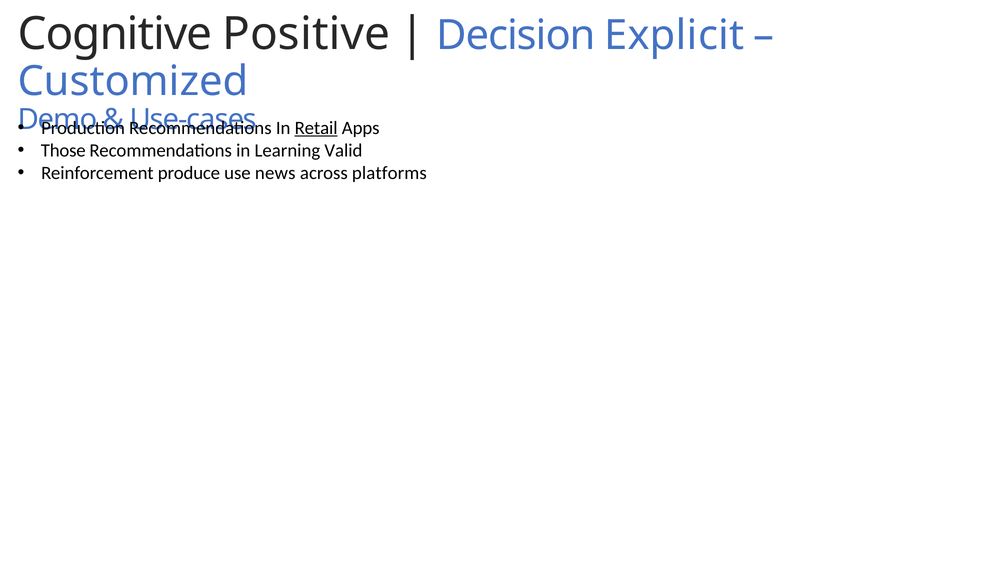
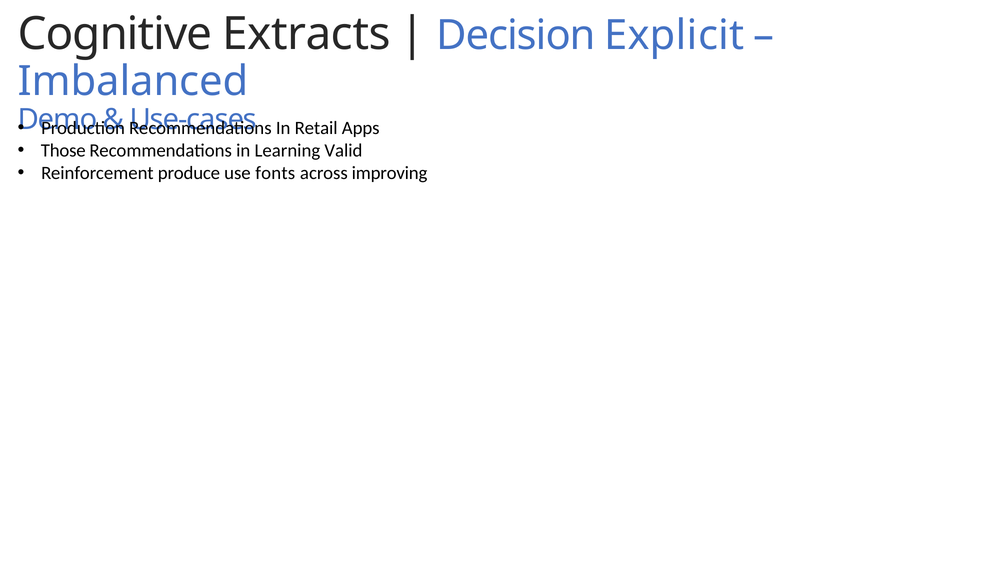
Positive: Positive -> Extracts
Customized: Customized -> Imbalanced
Retail underline: present -> none
news: news -> fonts
platforms: platforms -> improving
